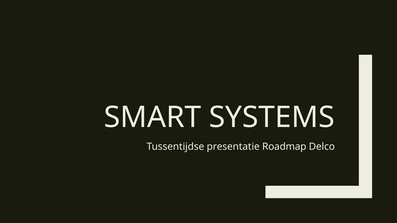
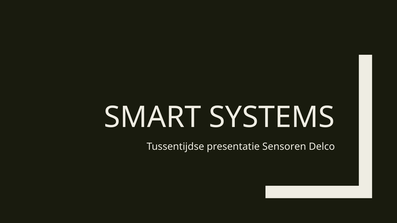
Roadmap: Roadmap -> Sensoren
